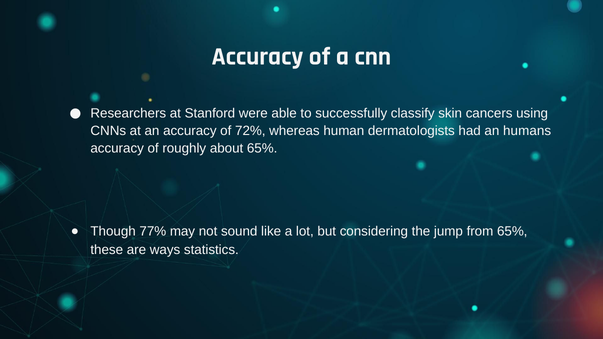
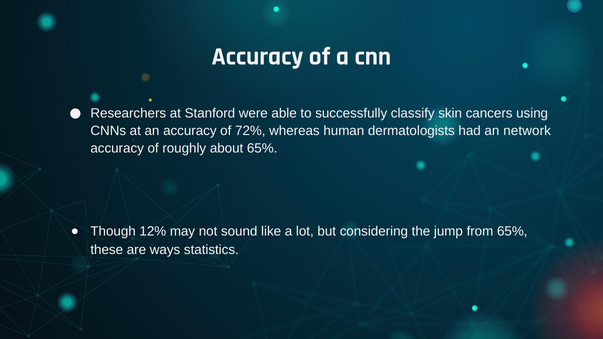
humans: humans -> network
77%: 77% -> 12%
